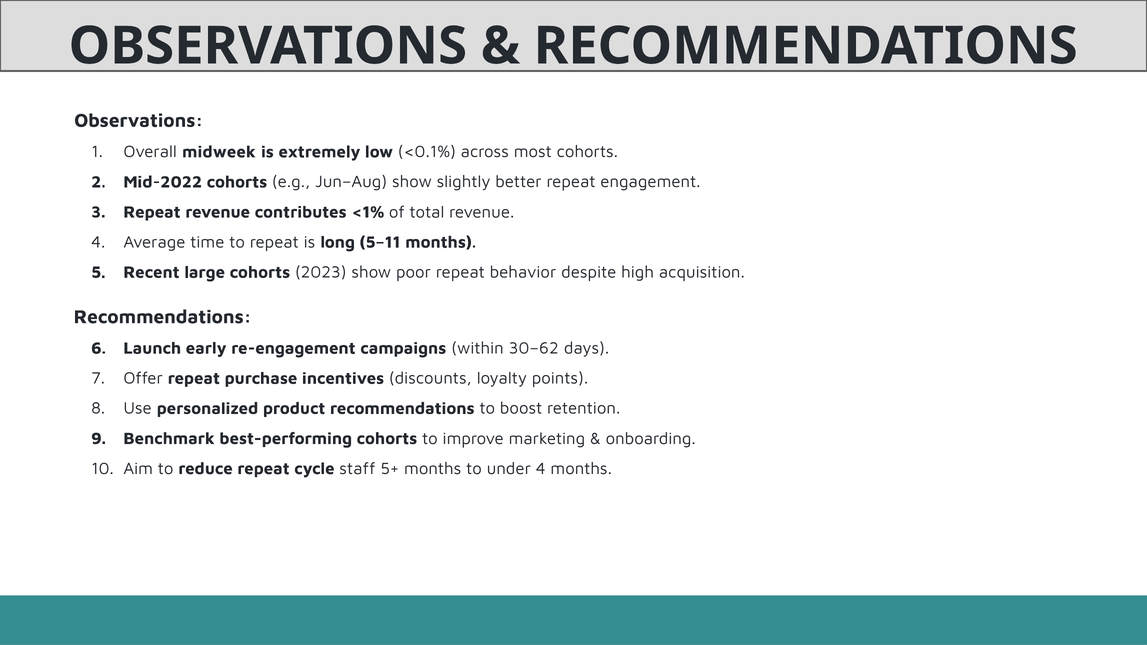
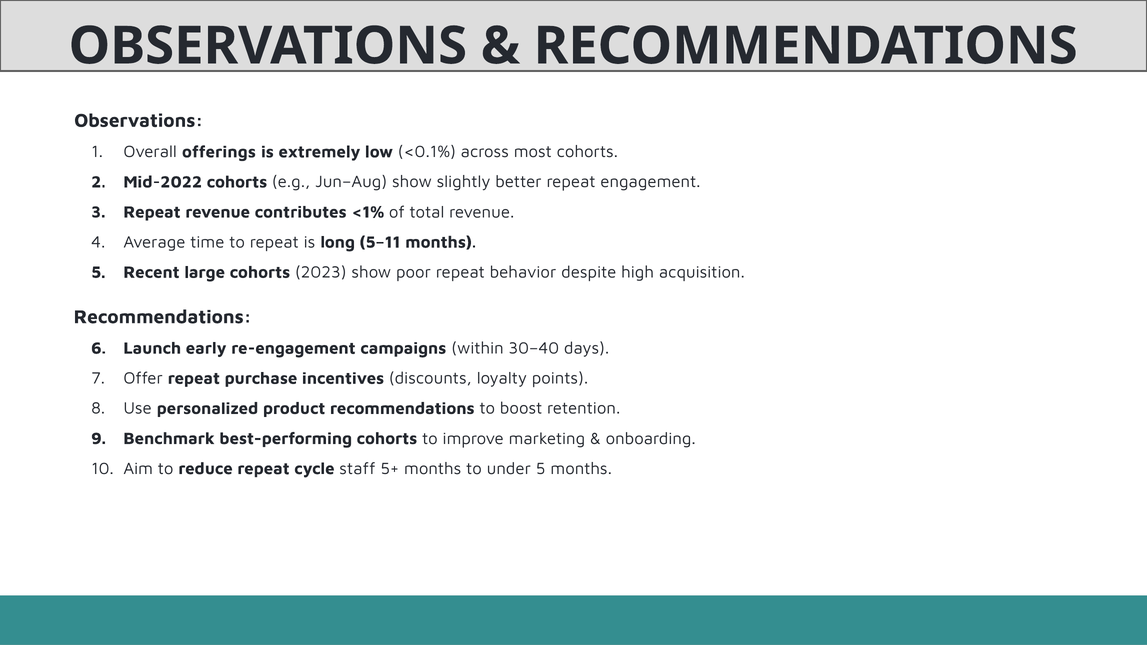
midweek: midweek -> offerings
30–62: 30–62 -> 30–40
under 4: 4 -> 5
